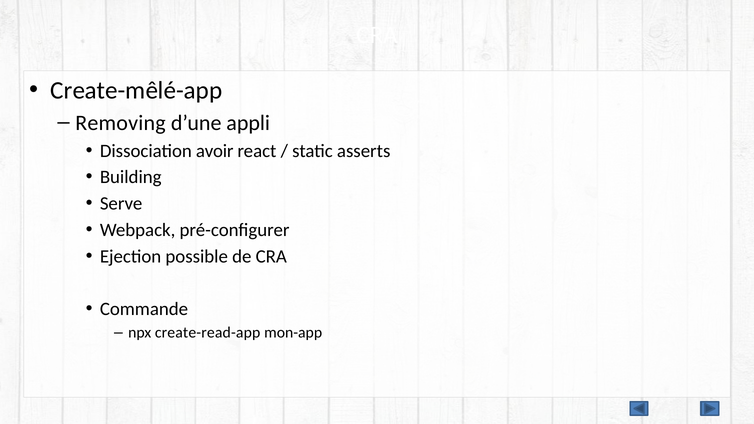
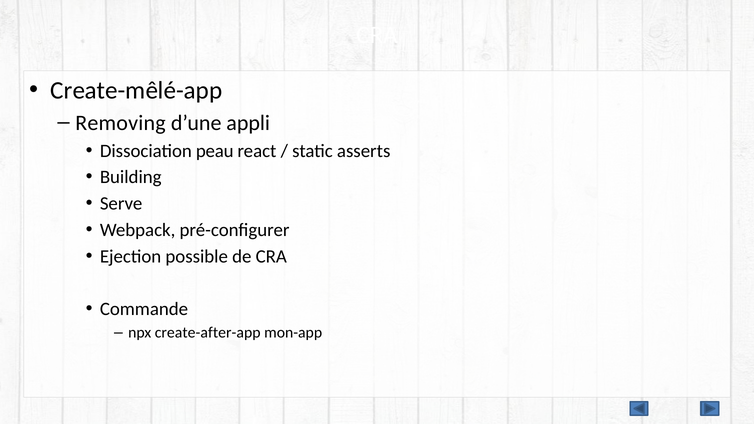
avoir: avoir -> peau
create-read-app: create-read-app -> create-after-app
